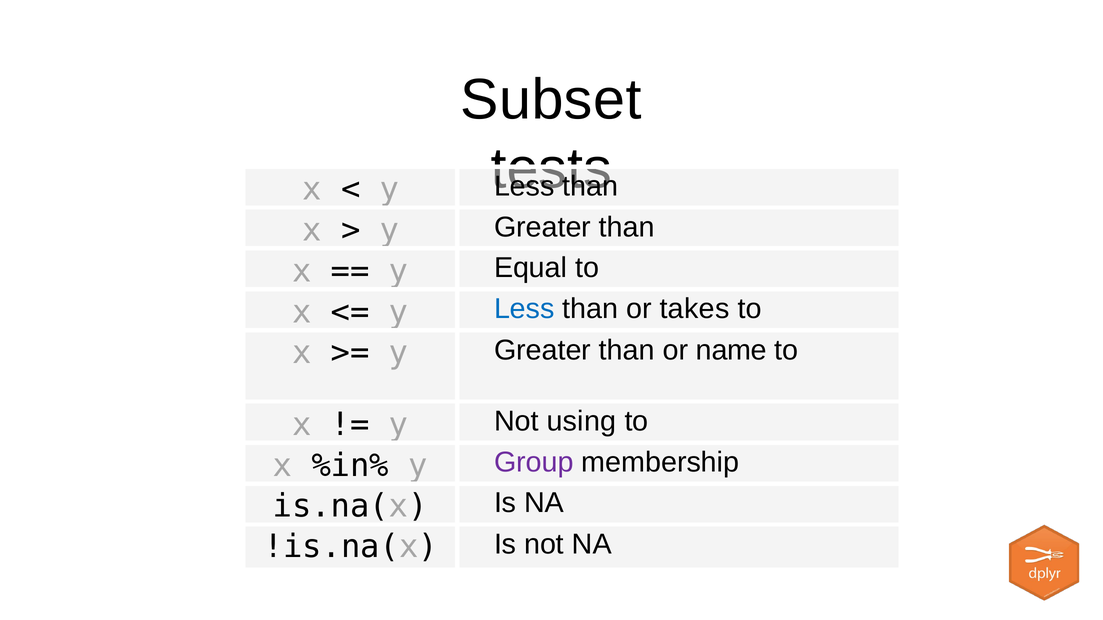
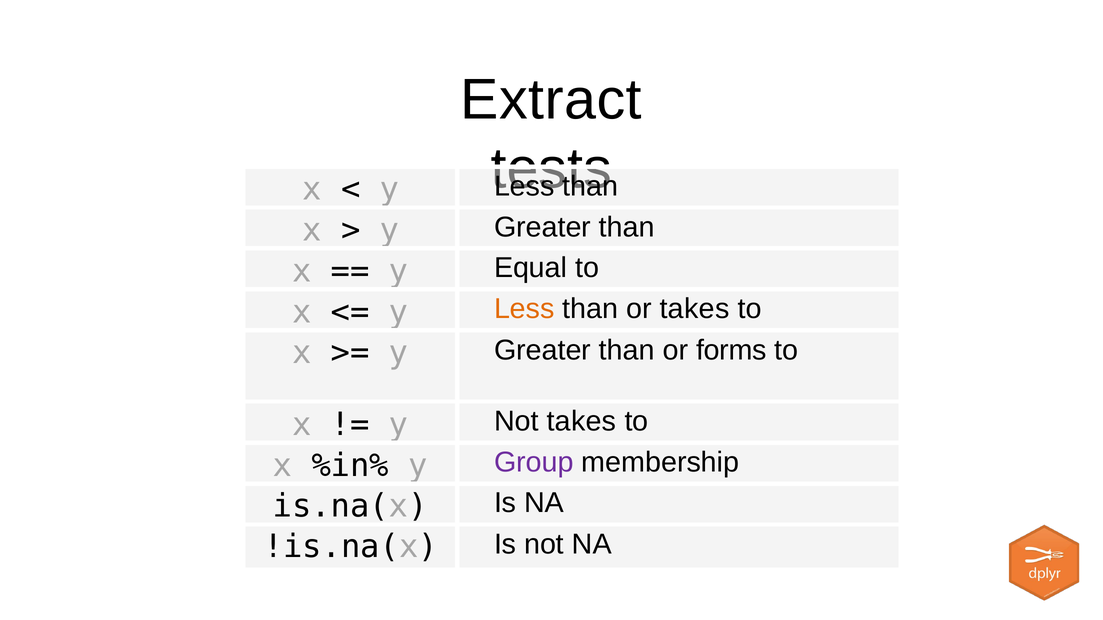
Subset: Subset -> Extract
Less at (524, 309) colour: blue -> orange
name: name -> forms
Not using: using -> takes
